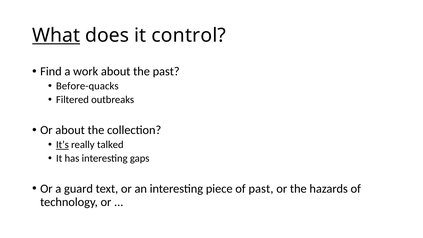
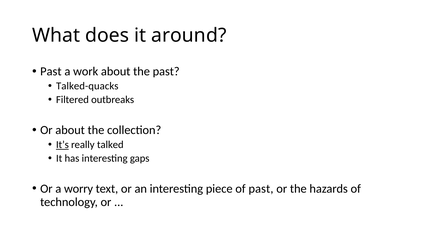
What underline: present -> none
control: control -> around
Find at (51, 72): Find -> Past
Before-quacks: Before-quacks -> Talked-quacks
guard: guard -> worry
